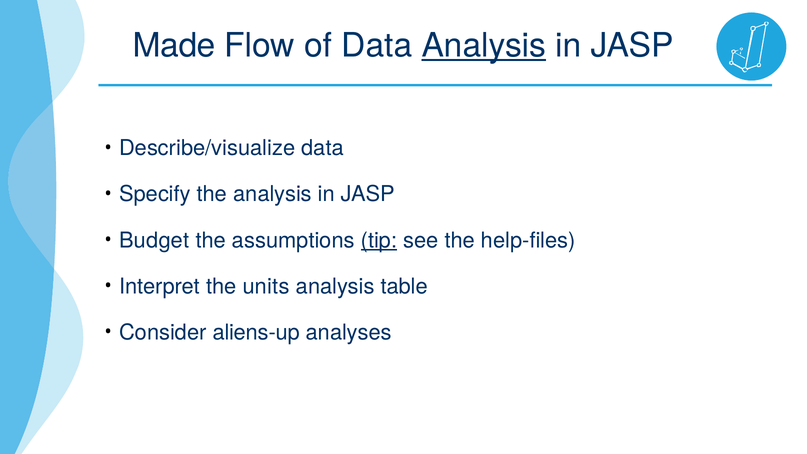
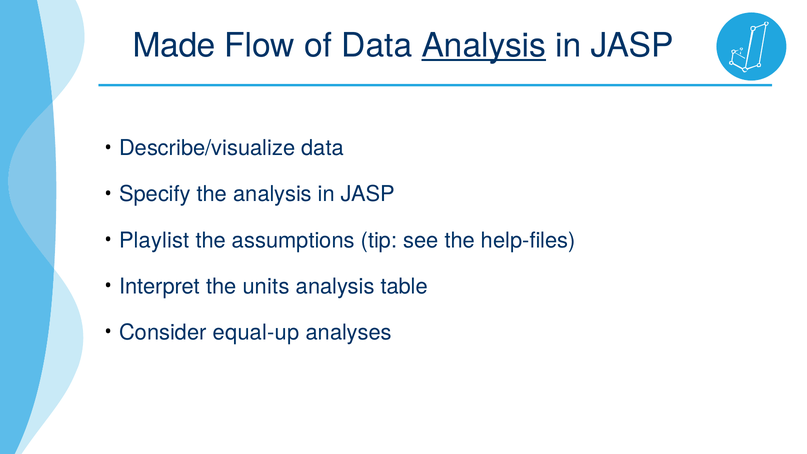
Budget: Budget -> Playlist
tip underline: present -> none
aliens-up: aliens-up -> equal-up
